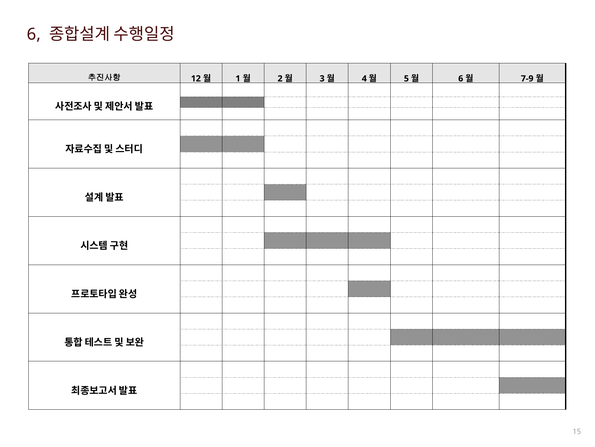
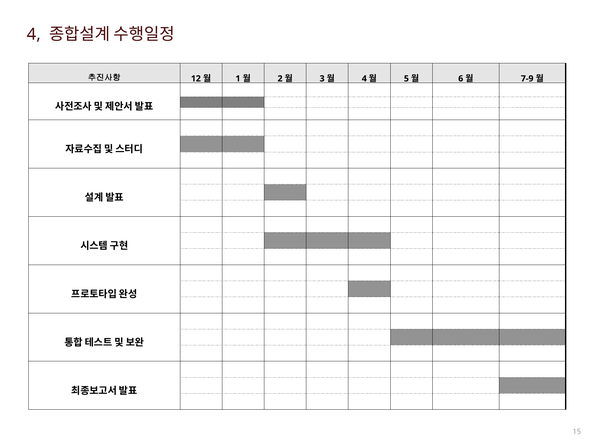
6 at (34, 34): 6 -> 4
